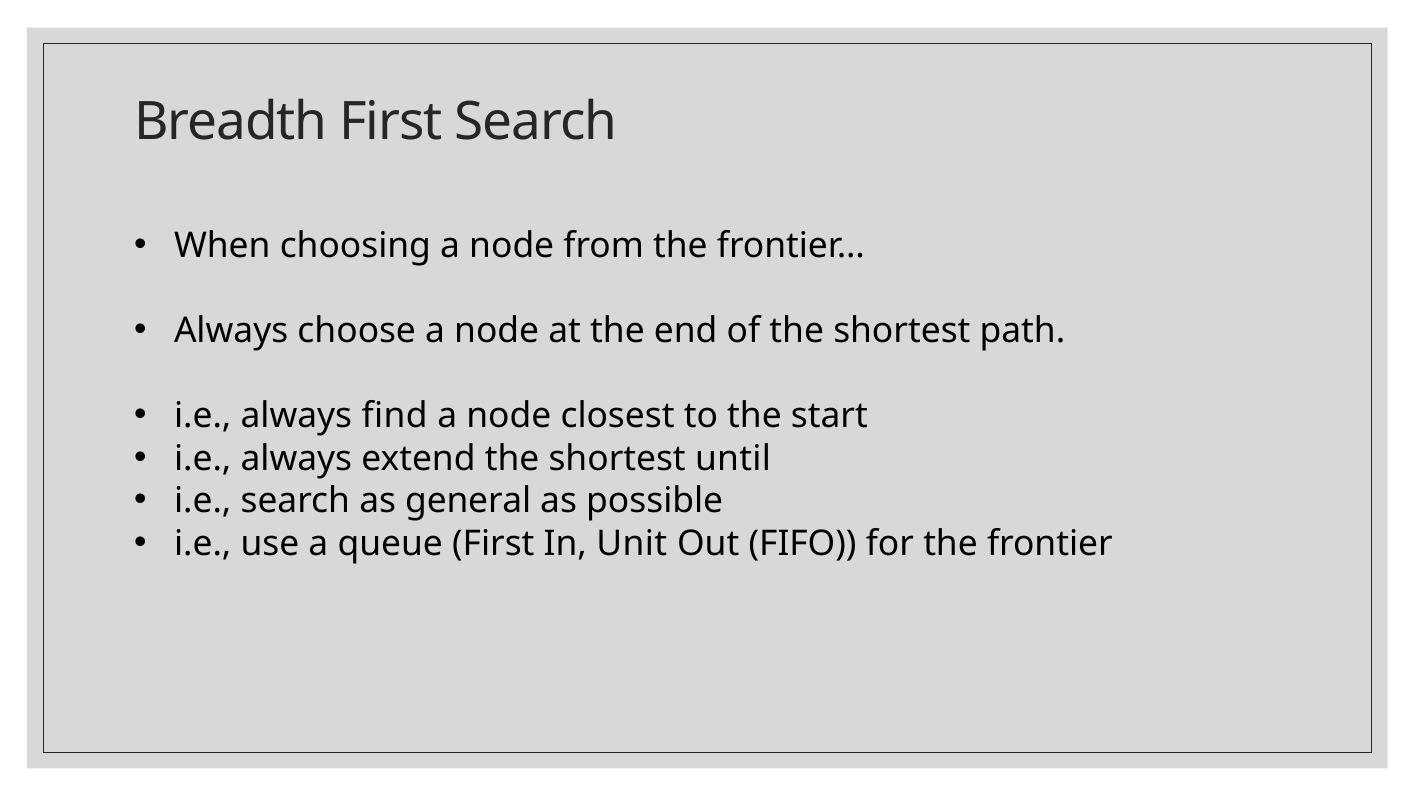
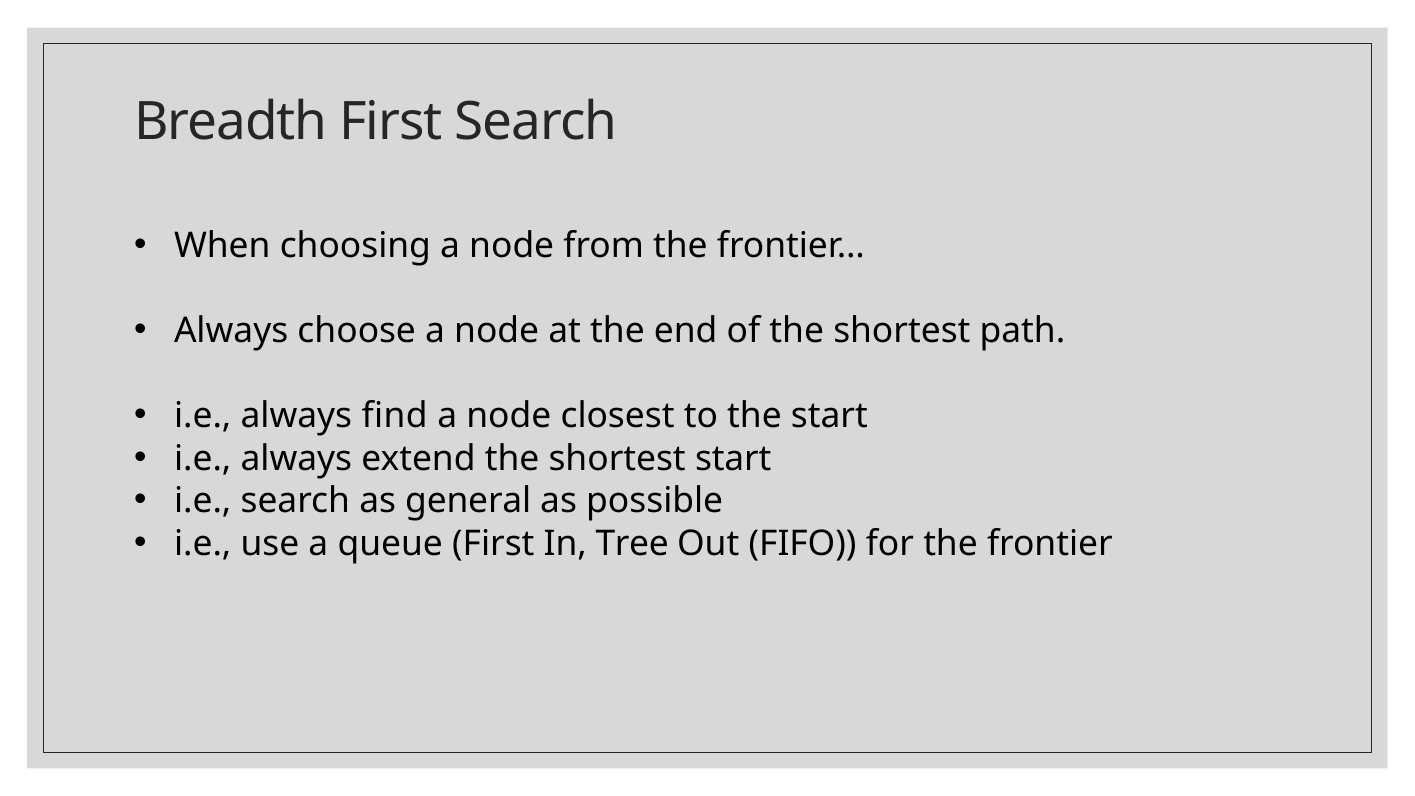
shortest until: until -> start
Unit: Unit -> Tree
